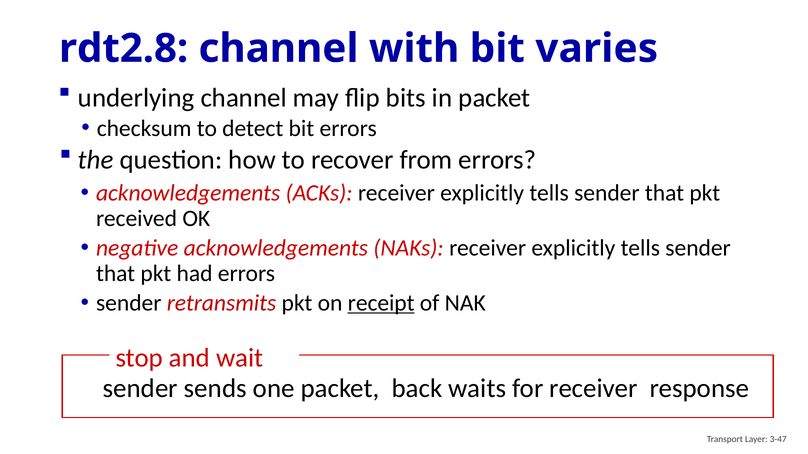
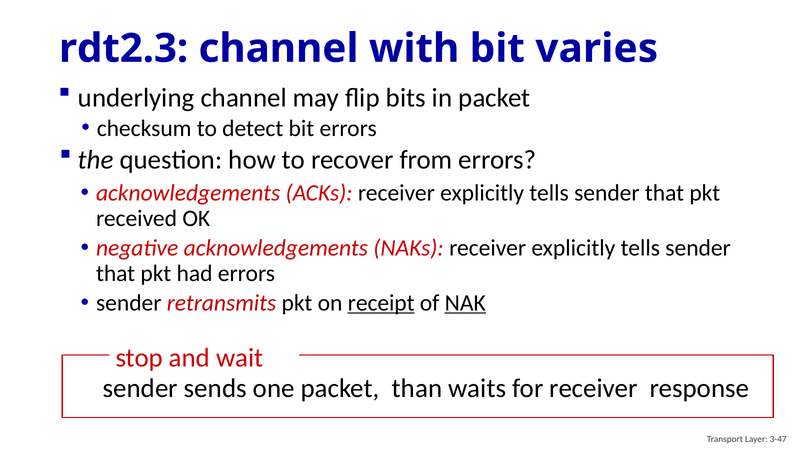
rdt2.8: rdt2.8 -> rdt2.3
NAK underline: none -> present
back: back -> than
